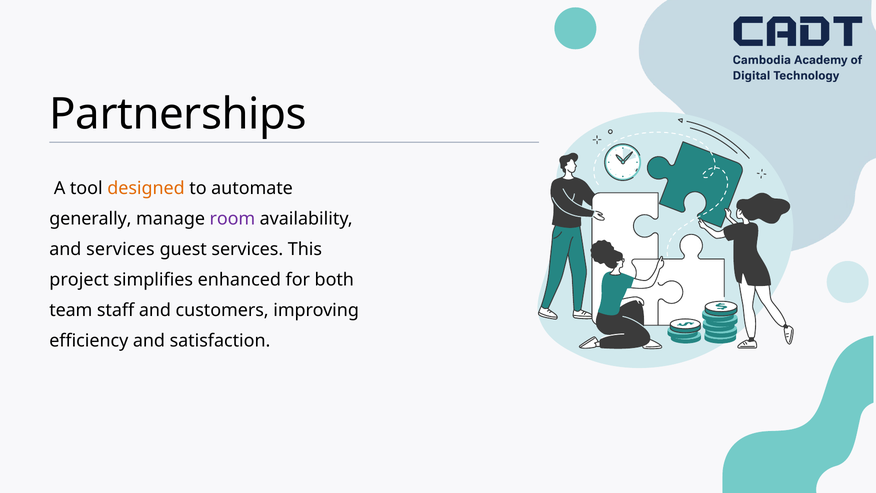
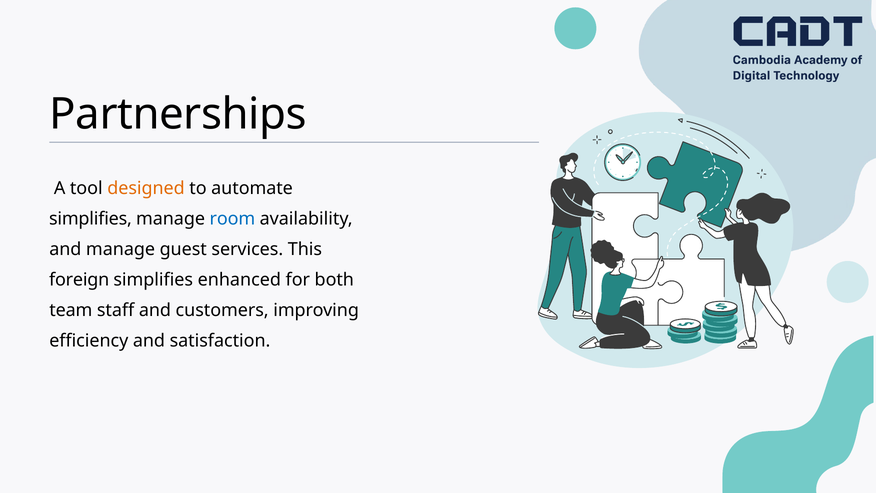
generally at (90, 219): generally -> simplifies
room colour: purple -> blue
and services: services -> manage
project: project -> foreign
